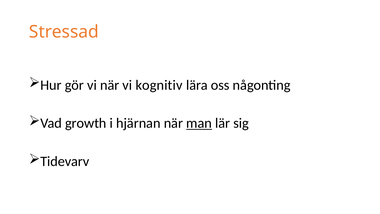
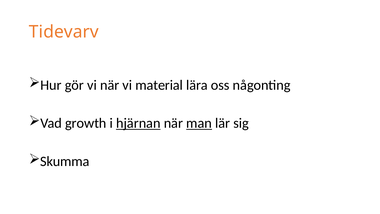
Stressad: Stressad -> Tidevarv
kognitiv: kognitiv -> material
hjärnan underline: none -> present
Tidevarv: Tidevarv -> Skumma
